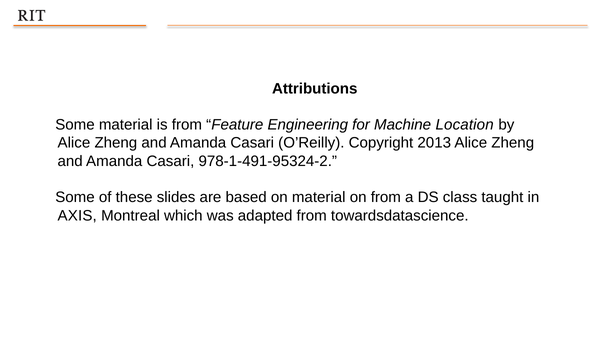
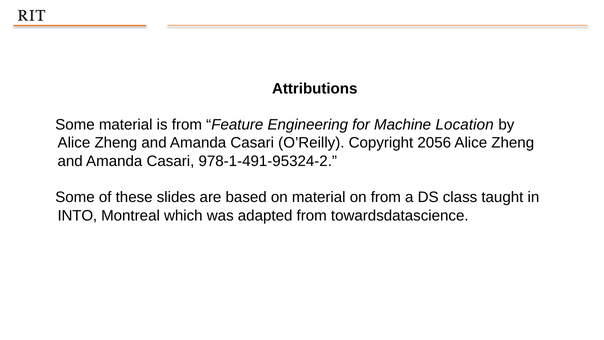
2013: 2013 -> 2056
AXIS: AXIS -> INTO
